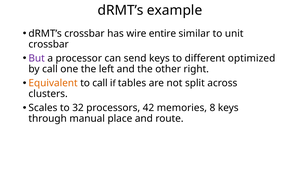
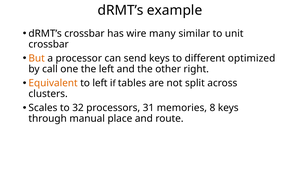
entire: entire -> many
But colour: purple -> orange
to call: call -> left
42: 42 -> 31
